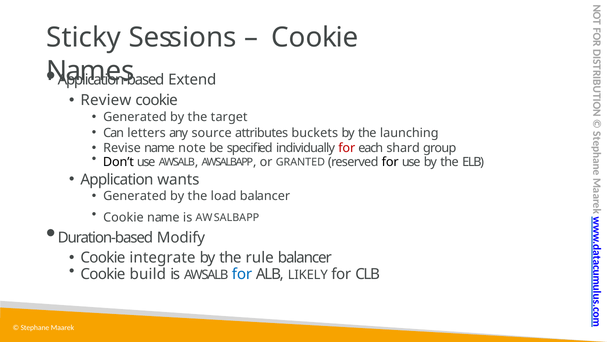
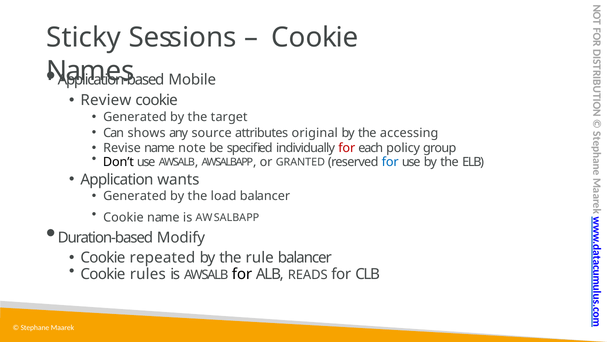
Extend: Extend -> Mobile
letters: letters -> shows
buckets: buckets -> original
launching: launching -> accessing
shard: shard -> policy
for at (390, 162) colour: black -> blue
integrate: integrate -> repeated
build: build -> rules
for at (242, 274) colour: blue -> black
LIKELY: LIKELY -> READS
